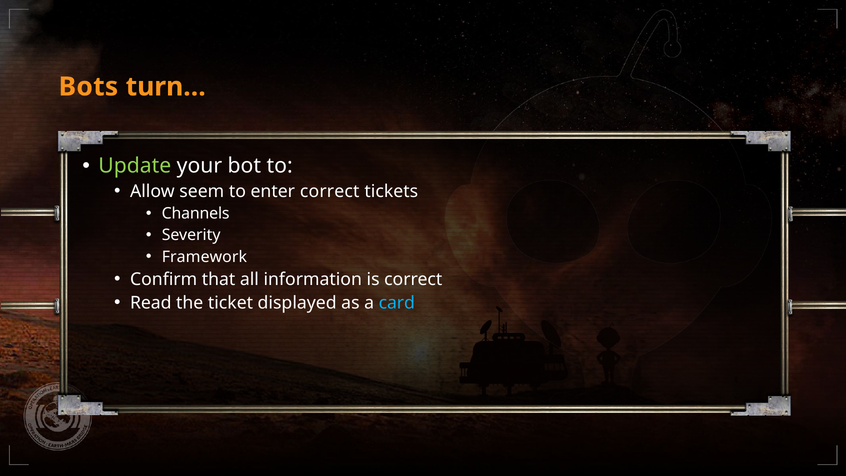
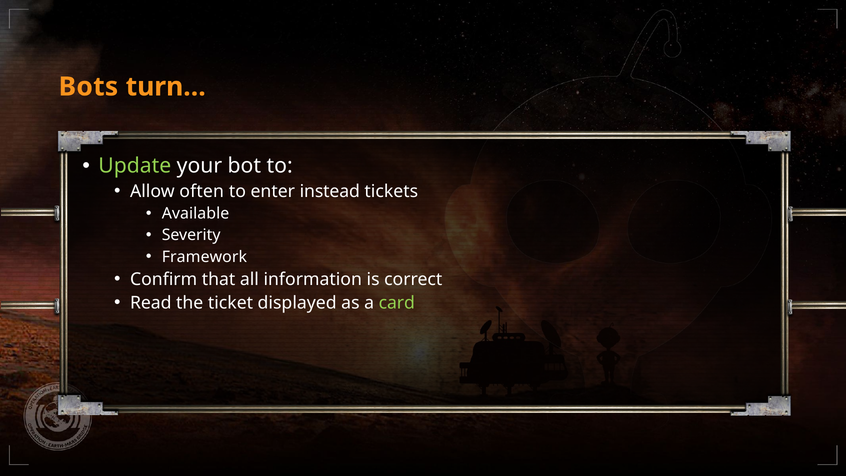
seem: seem -> often
enter correct: correct -> instead
Channels: Channels -> Available
card colour: light blue -> light green
